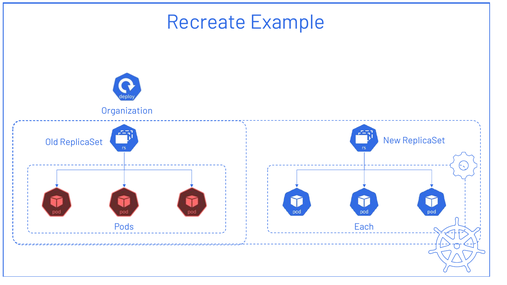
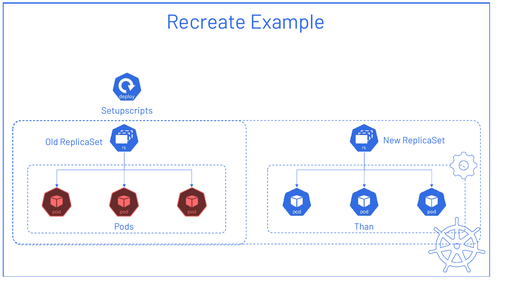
Organization: Organization -> Setupscripts
Each: Each -> Than
